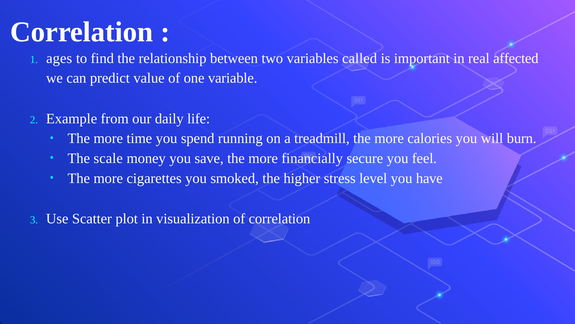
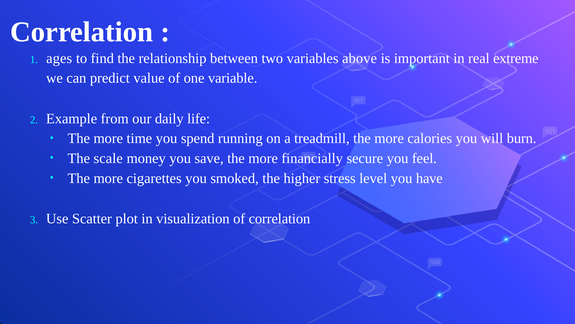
called: called -> above
affected: affected -> extreme
